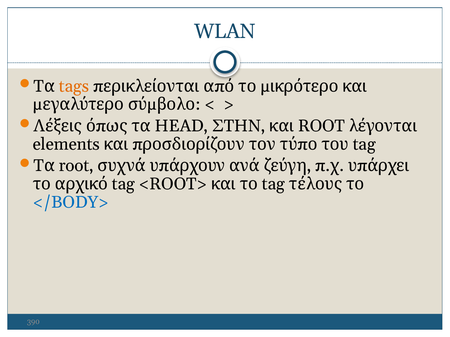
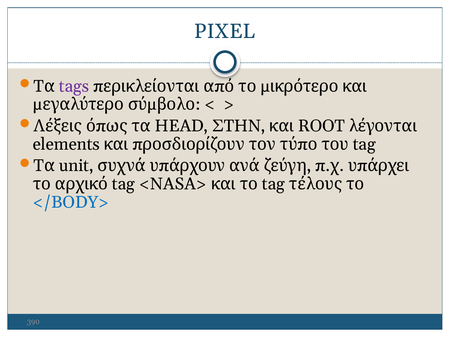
WLAN: WLAN -> PIXEL
tags colour: orange -> purple
Tα root: root -> unit
<ROOT>: <ROOT> -> <NASA>
